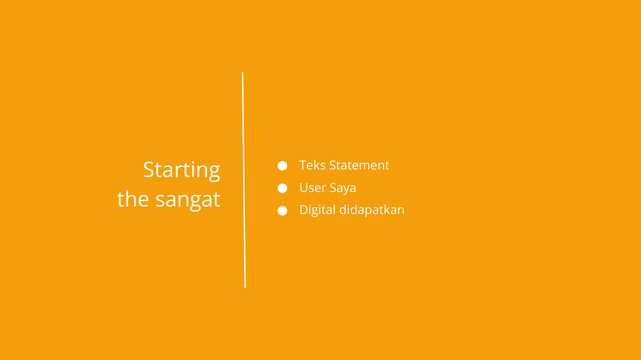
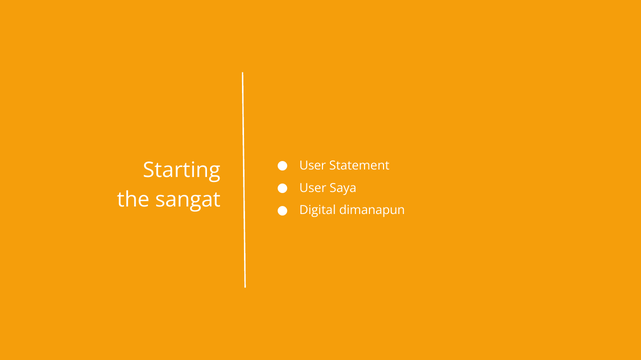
Teks at (313, 166): Teks -> User
didapatkan: didapatkan -> dimanapun
